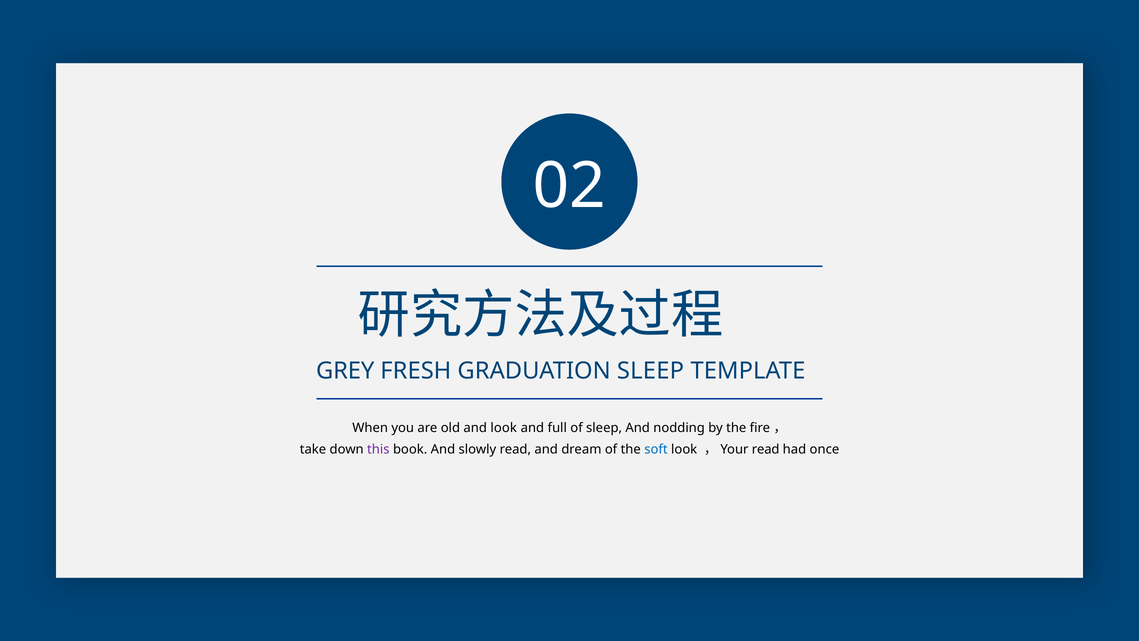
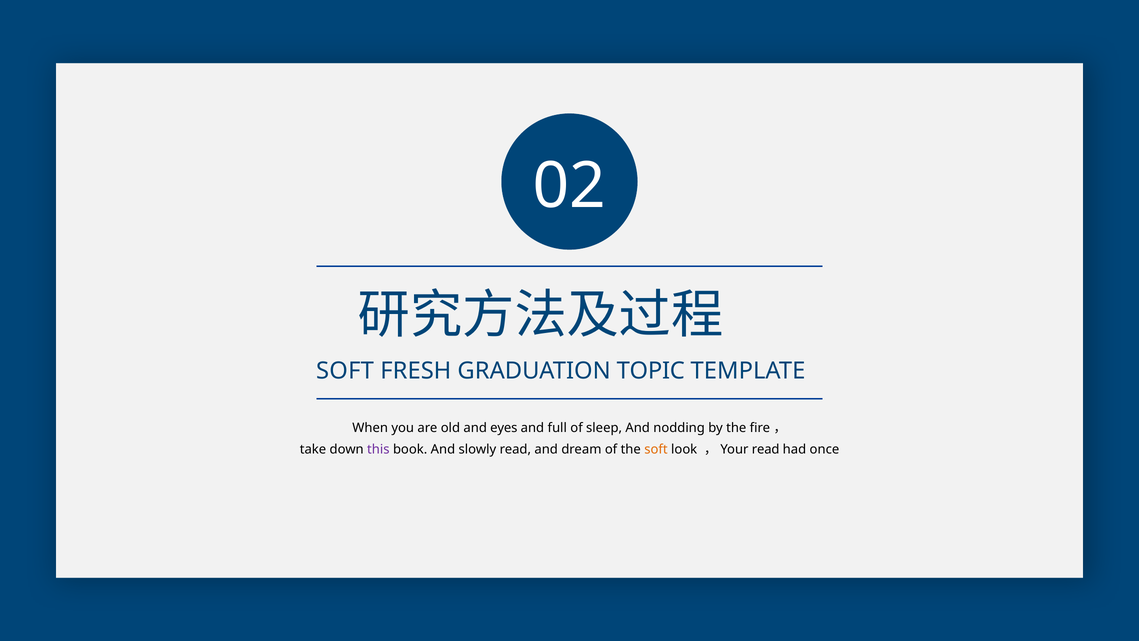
GREY at (345, 370): GREY -> SOFT
GRADUATION SLEEP: SLEEP -> TOPIC
and look: look -> eyes
soft at (656, 449) colour: blue -> orange
